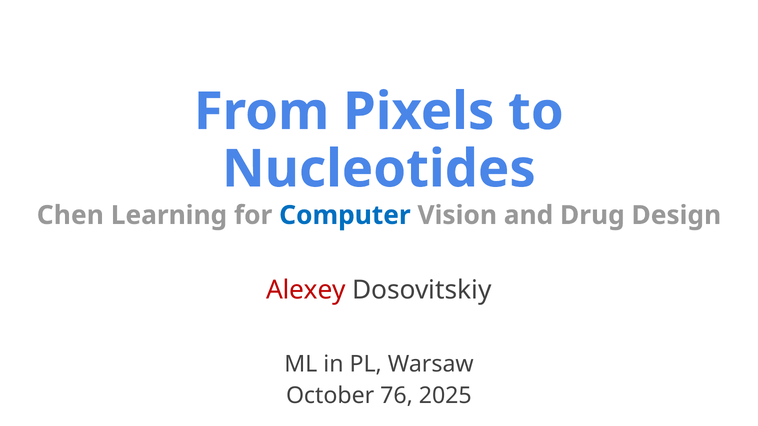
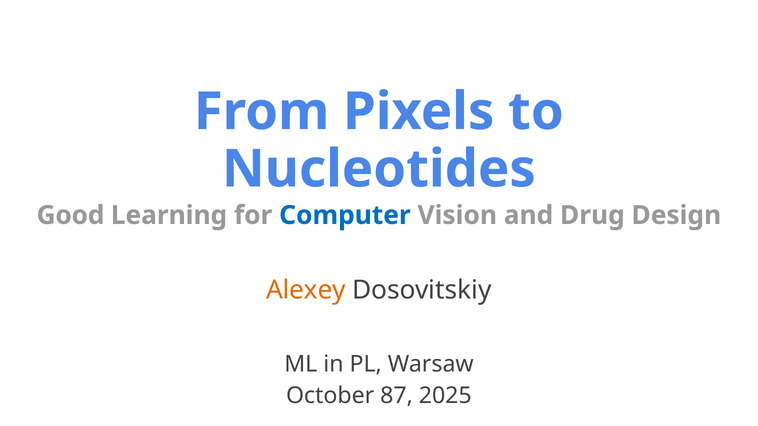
Chen: Chen -> Good
Alexey colour: red -> orange
76: 76 -> 87
